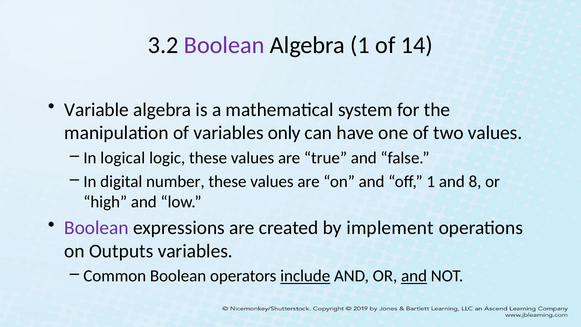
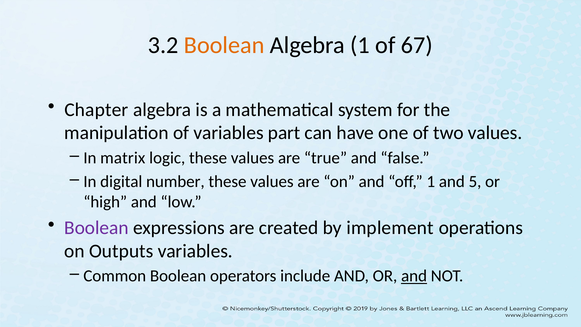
Boolean at (224, 45) colour: purple -> orange
14: 14 -> 67
Variable: Variable -> Chapter
only: only -> part
logical: logical -> matrix
8: 8 -> 5
include underline: present -> none
